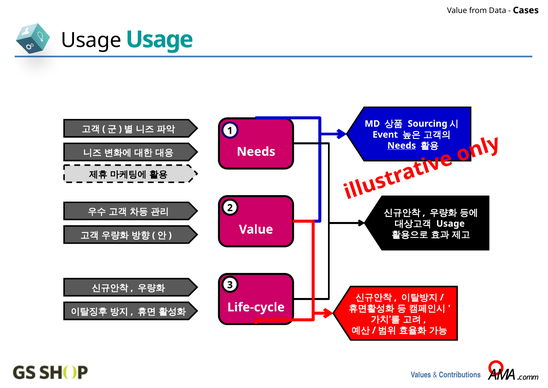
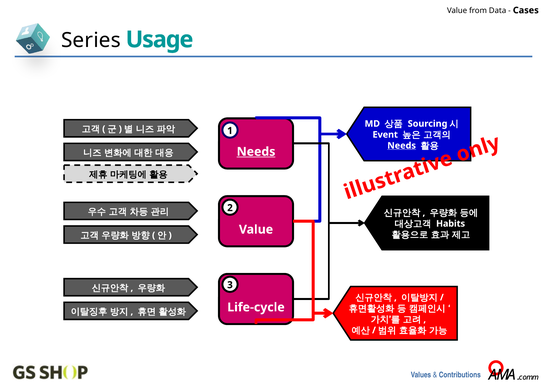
Usage at (91, 40): Usage -> Series
Needs at (256, 152) underline: none -> present
Usage at (450, 223): Usage -> Habits
